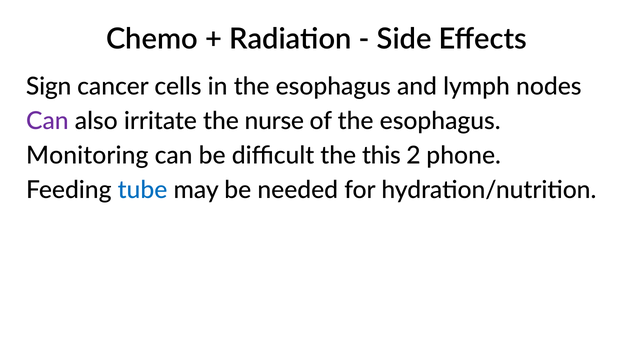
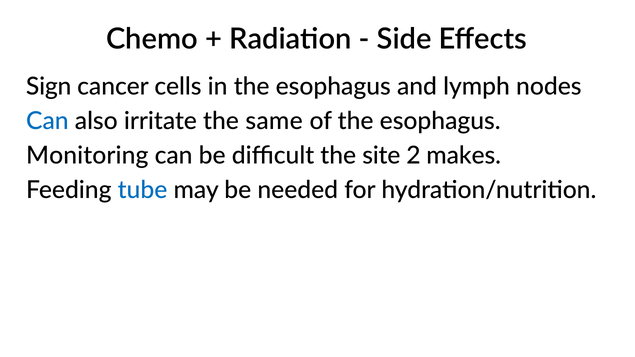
Can at (47, 121) colour: purple -> blue
nurse: nurse -> same
this: this -> site
phone: phone -> makes
